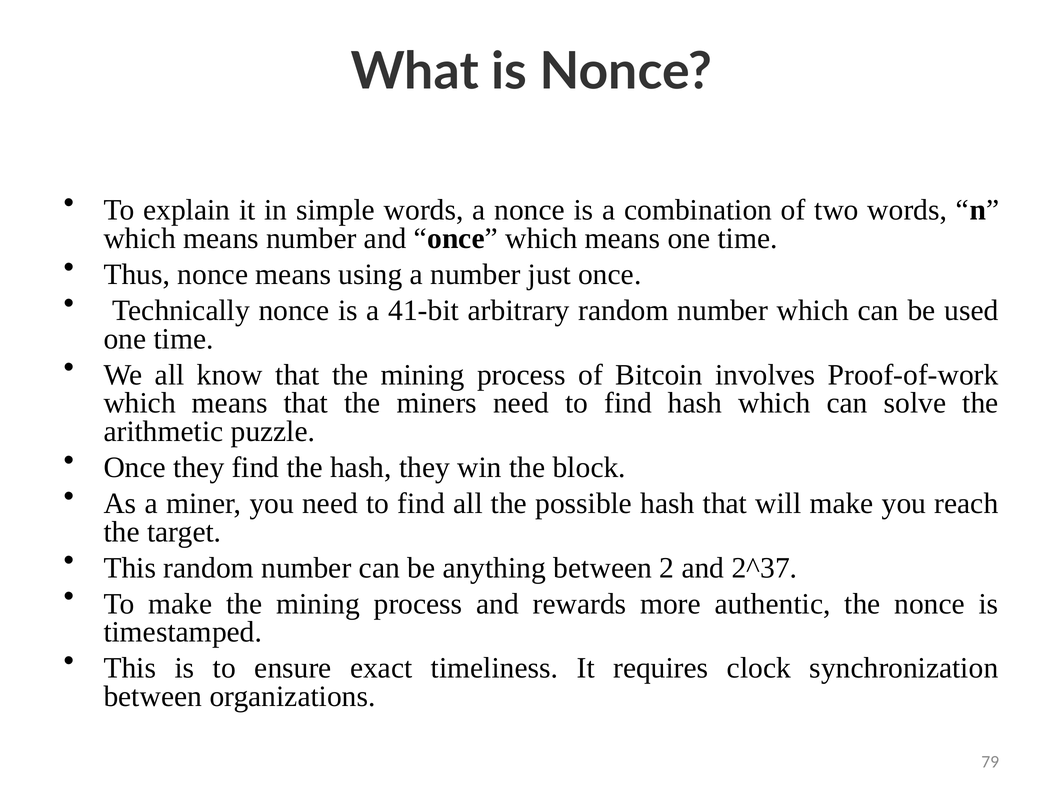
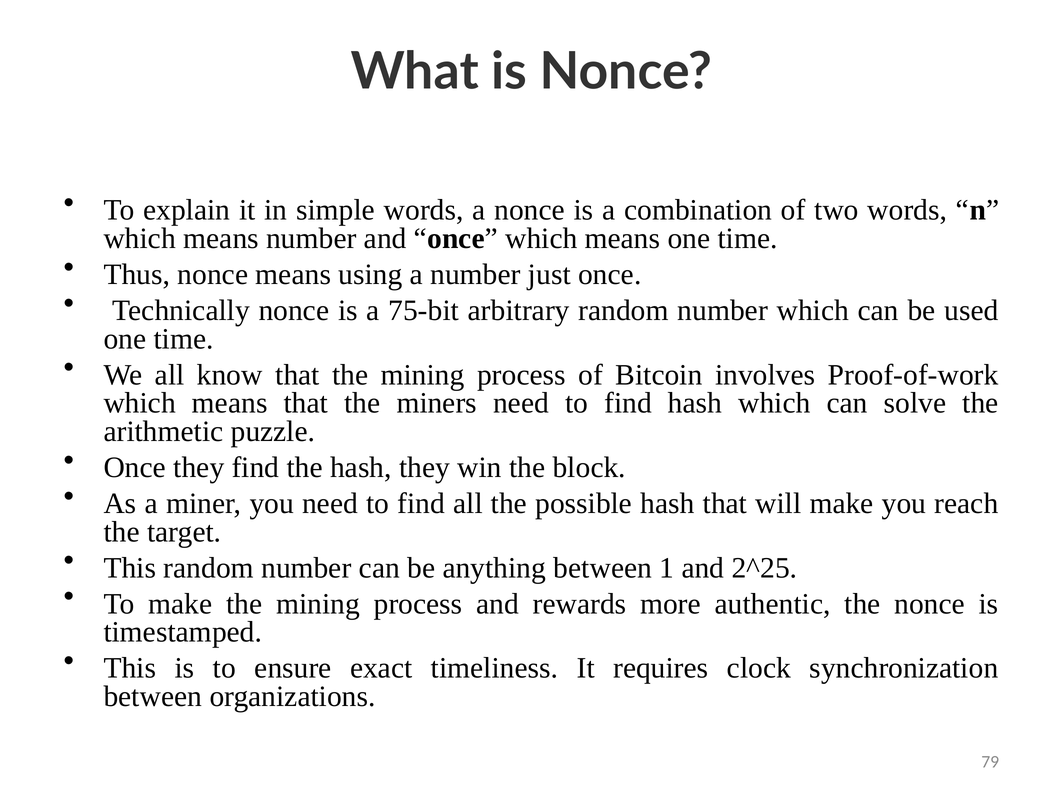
41-bit: 41-bit -> 75-bit
2: 2 -> 1
2^37: 2^37 -> 2^25
